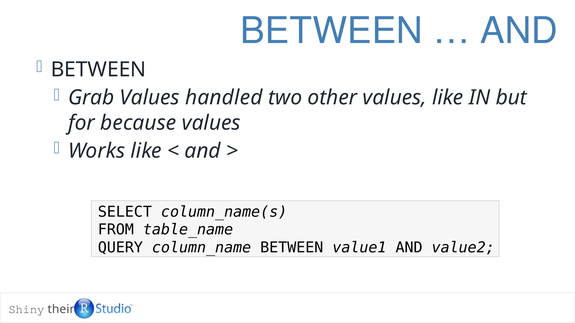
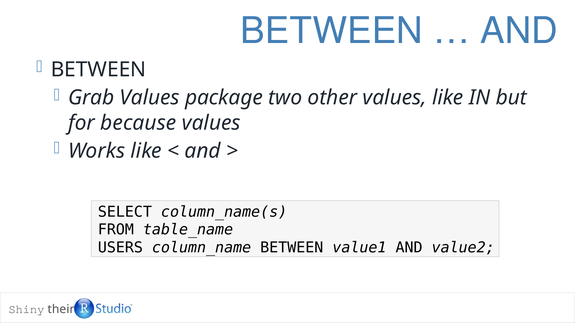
handled: handled -> package
QUERY: QUERY -> USERS
